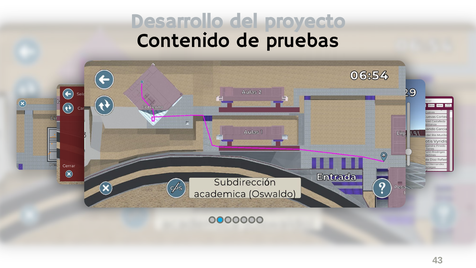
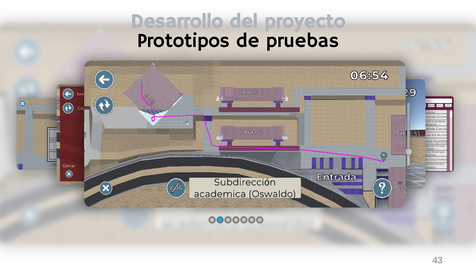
Contenido: Contenido -> Prototipos
